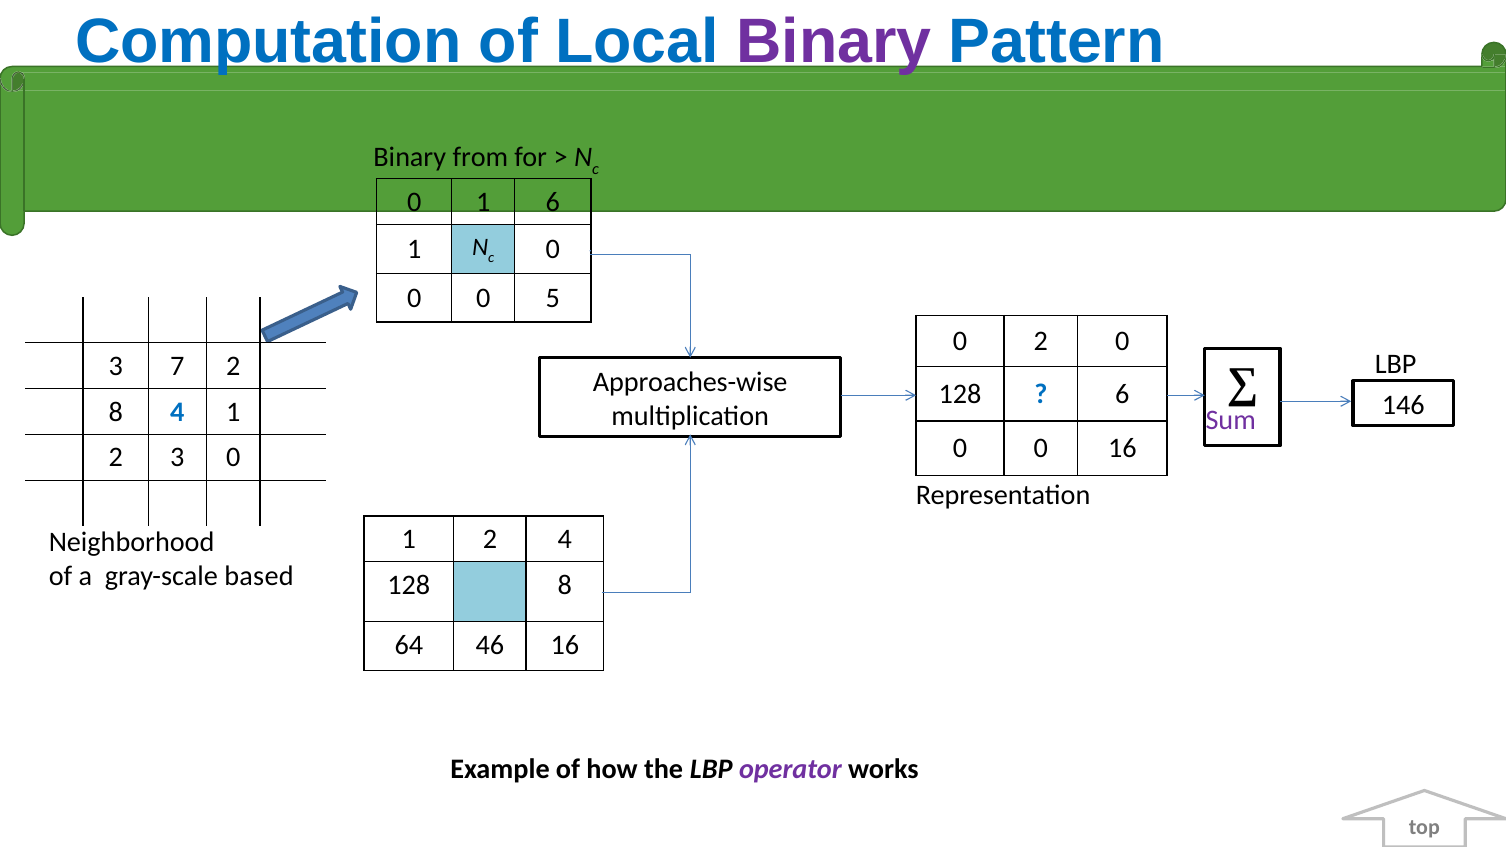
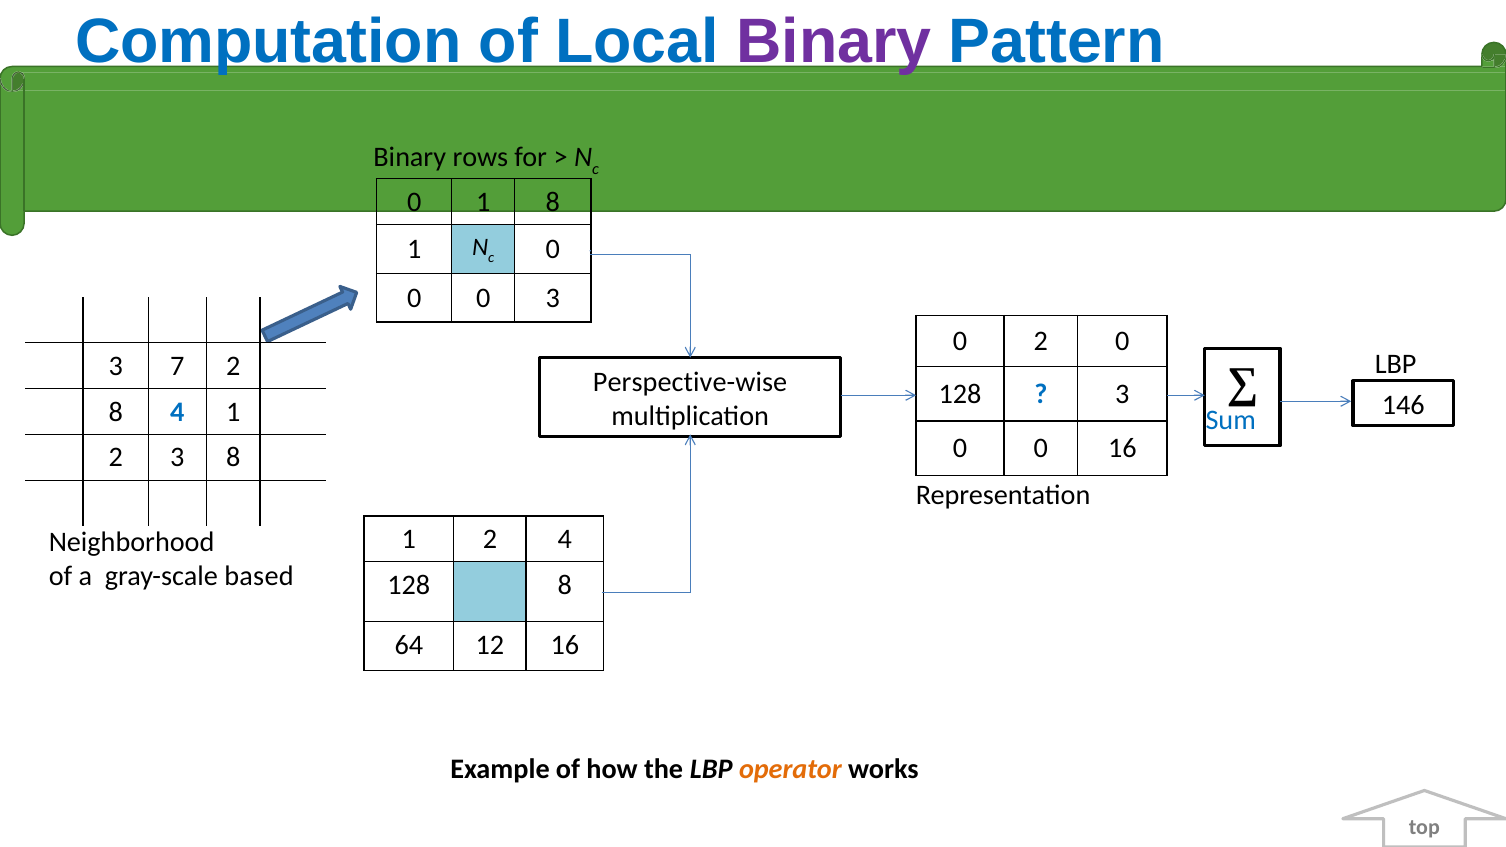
from: from -> rows
1 6: 6 -> 8
0 5: 5 -> 3
Approaches-wise: Approaches-wise -> Perspective-wise
6 at (1122, 394): 6 -> 3
Sum colour: purple -> blue
3 0: 0 -> 8
46: 46 -> 12
operator colour: purple -> orange
